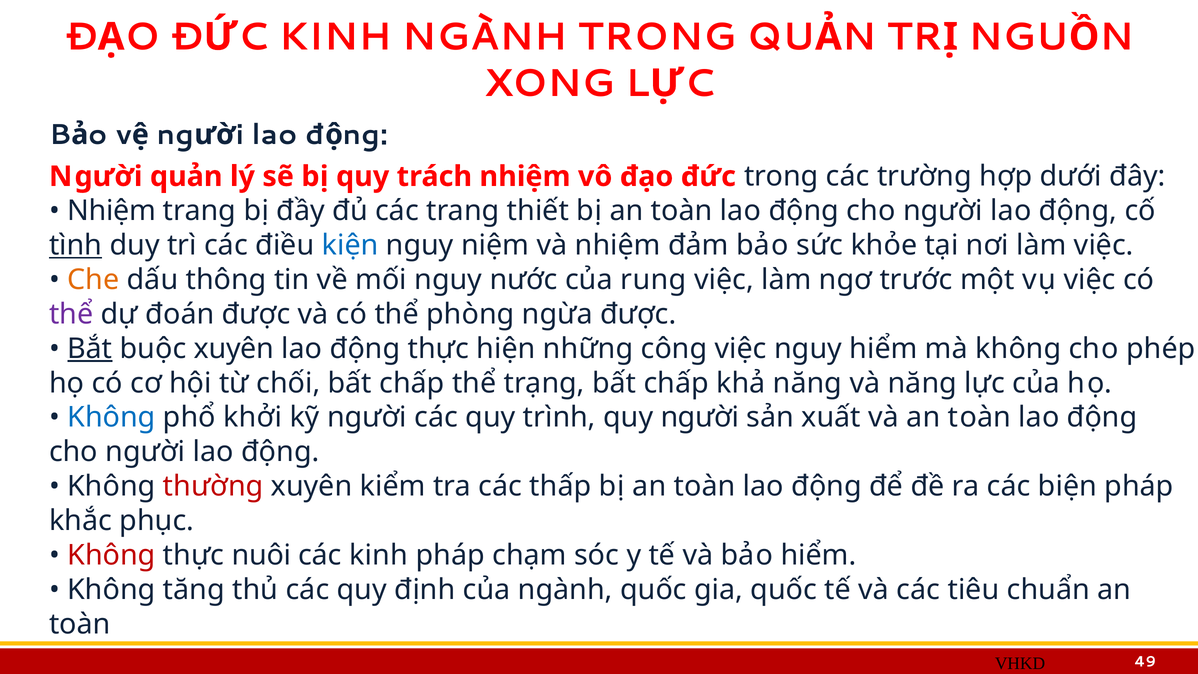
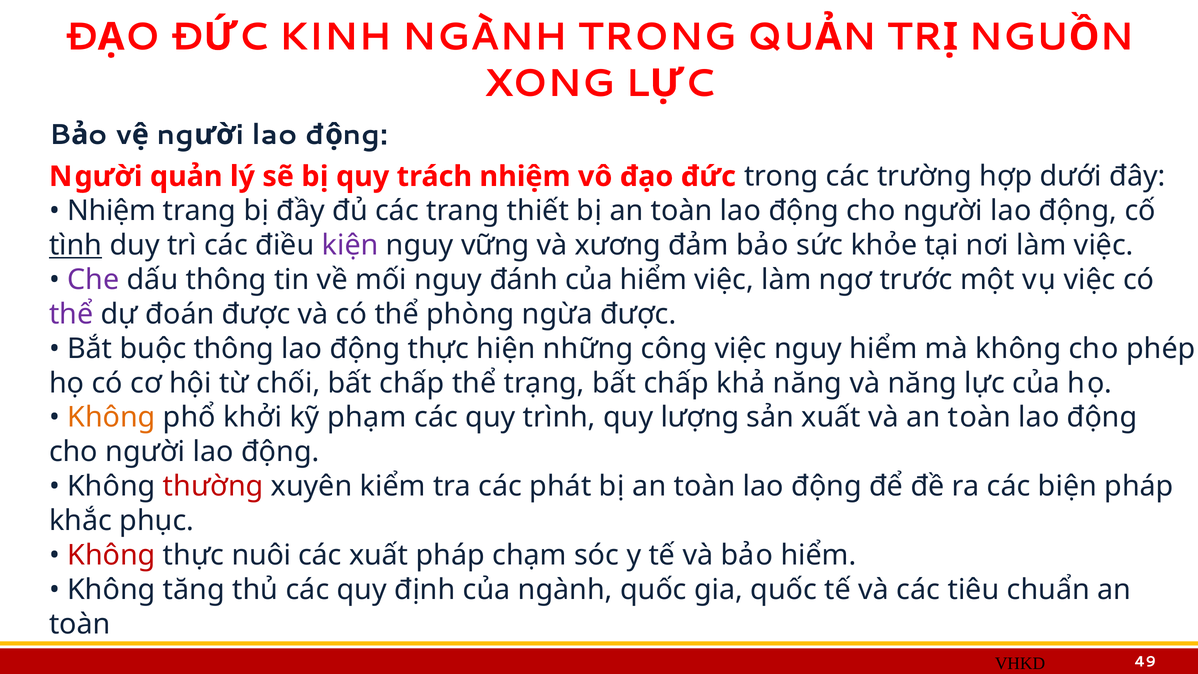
kiện colour: blue -> purple
niệm: niệm -> vững
và nhiệm: nhiệm -> xương
Che colour: orange -> purple
nước: nước -> đánh
của rung: rung -> hiểm
Bắt underline: present -> none
buộc xuyên: xuyên -> thông
Không at (111, 417) colour: blue -> orange
kỹ người: người -> phạm
quy người: người -> lượng
thấp: thấp -> phát
các kinh: kinh -> xuất
